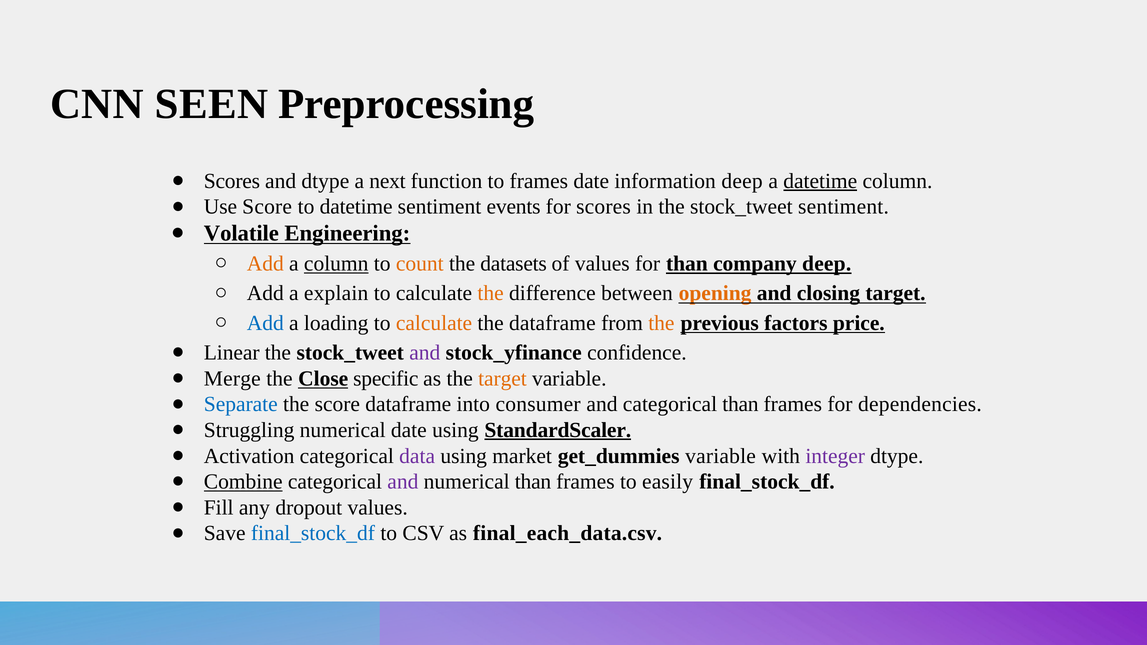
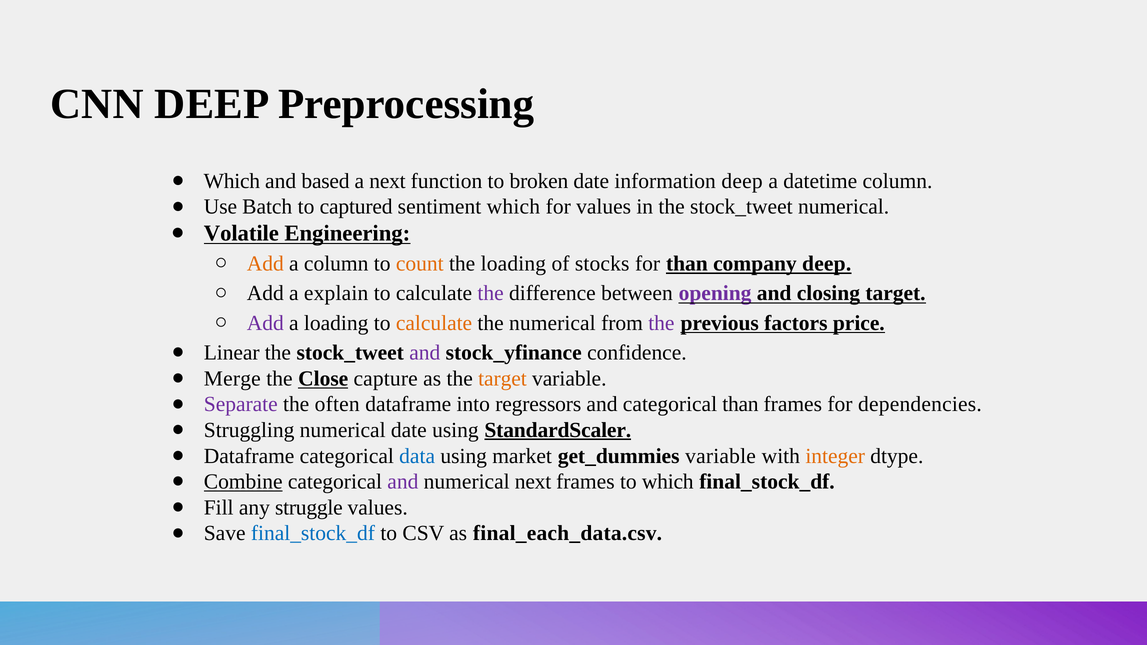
CNN SEEN: SEEN -> DEEP
Scores at (232, 181): Scores -> Which
and dtype: dtype -> based
to frames: frames -> broken
datetime at (820, 181) underline: present -> none
Use Score: Score -> Batch
to datetime: datetime -> captured
sentiment events: events -> which
for scores: scores -> values
stock_tweet sentiment: sentiment -> numerical
column at (336, 264) underline: present -> none
the datasets: datasets -> loading
of values: values -> stocks
the at (491, 293) colour: orange -> purple
opening colour: orange -> purple
Add at (265, 323) colour: blue -> purple
the dataframe: dataframe -> numerical
the at (661, 323) colour: orange -> purple
specific: specific -> capture
Separate colour: blue -> purple
the score: score -> often
consumer: consumer -> regressors
Activation at (249, 456): Activation -> Dataframe
data colour: purple -> blue
integer colour: purple -> orange
numerical than: than -> next
to easily: easily -> which
dropout: dropout -> struggle
